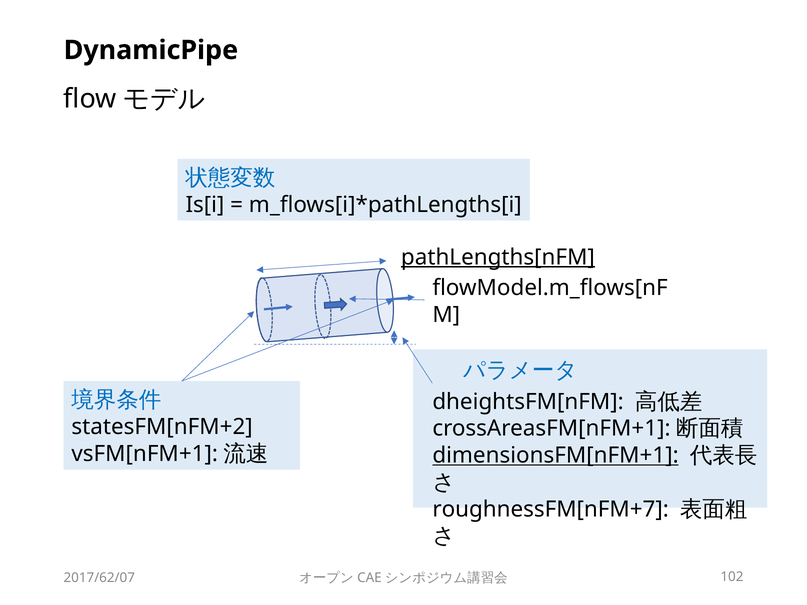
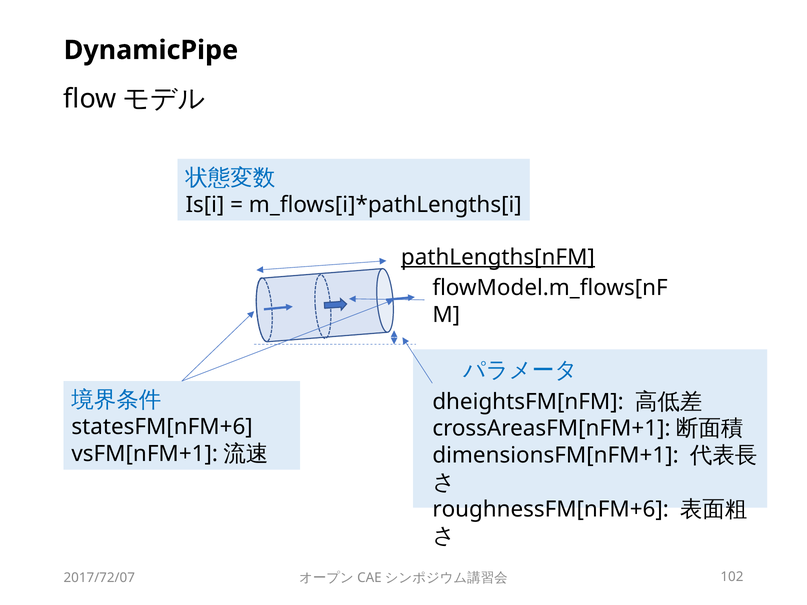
statesFM[nFM+2: statesFM[nFM+2 -> statesFM[nFM+6
dimensionsFM[nFM+1 underline: present -> none
roughnessFM[nFM+7: roughnessFM[nFM+7 -> roughnessFM[nFM+6
2017/62/07: 2017/62/07 -> 2017/72/07
